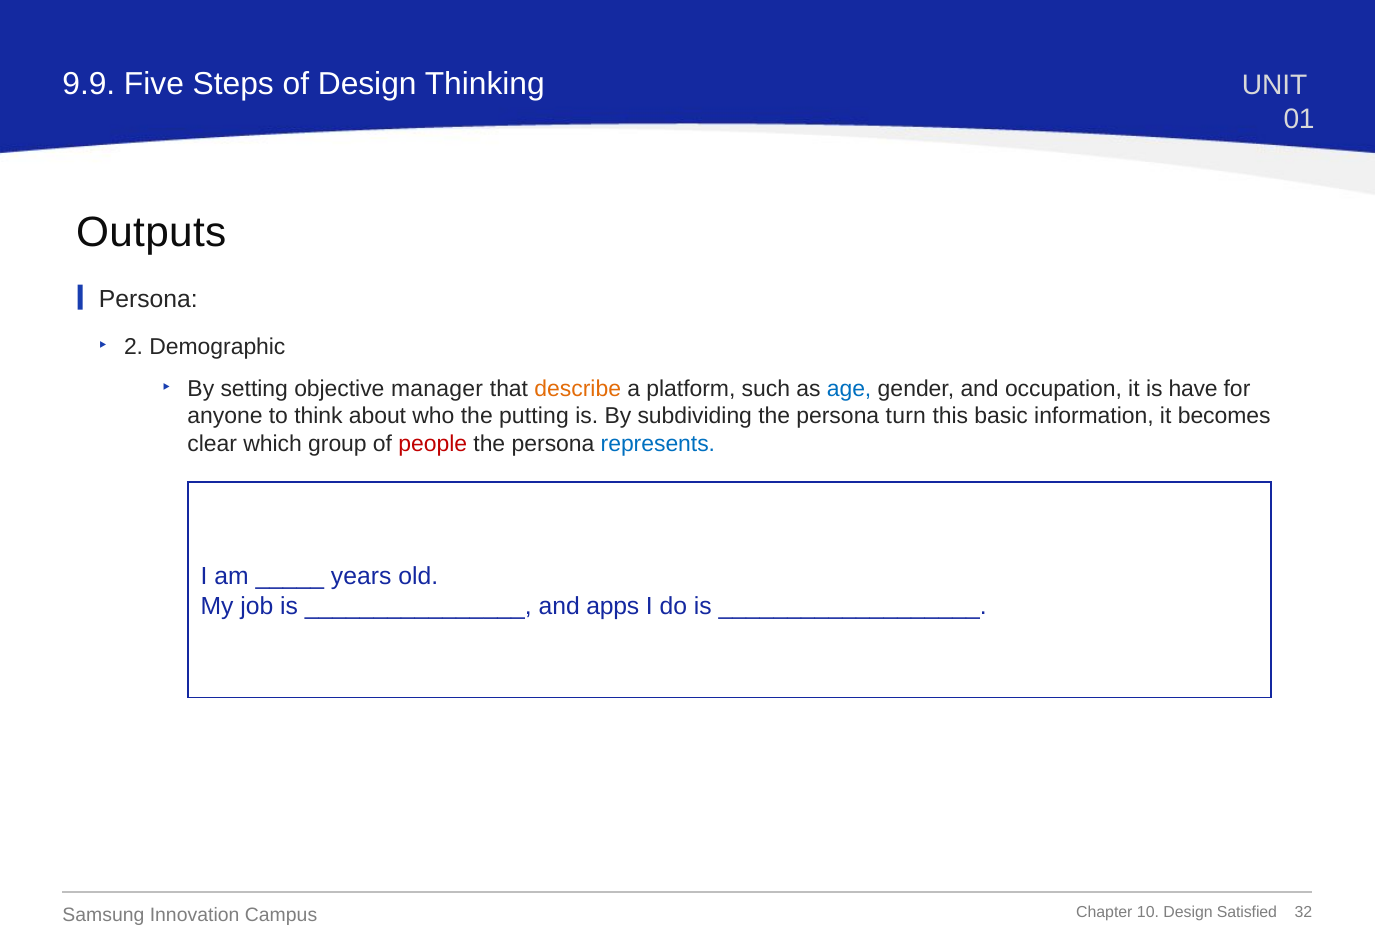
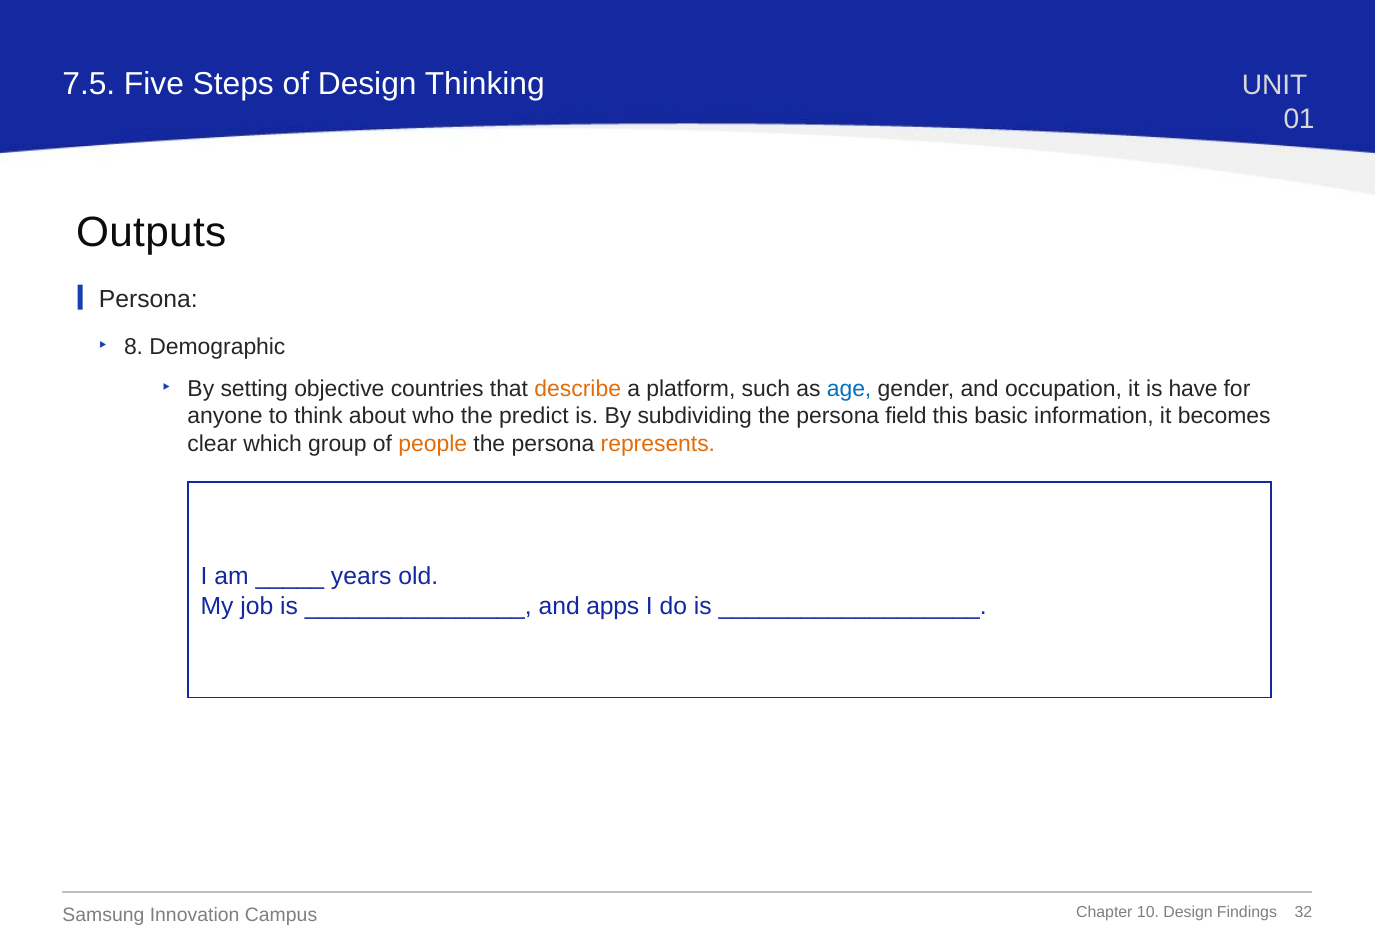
9.9: 9.9 -> 7.5
2: 2 -> 8
manager: manager -> countries
putting: putting -> predict
turn: turn -> field
people colour: red -> orange
represents colour: blue -> orange
Satisfied: Satisfied -> Findings
